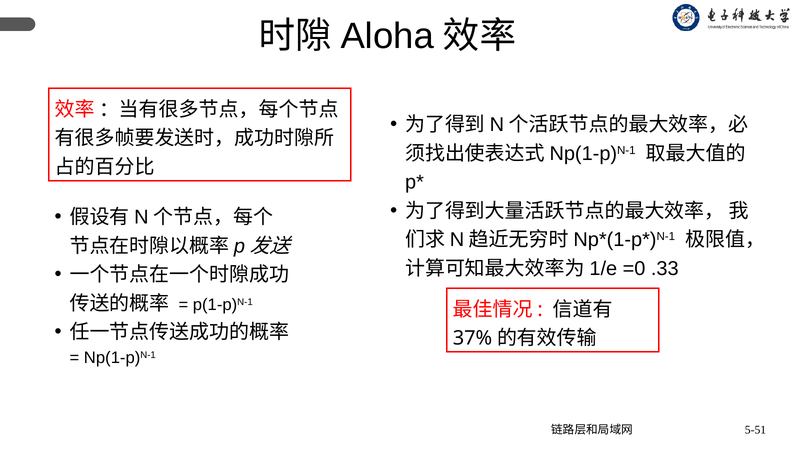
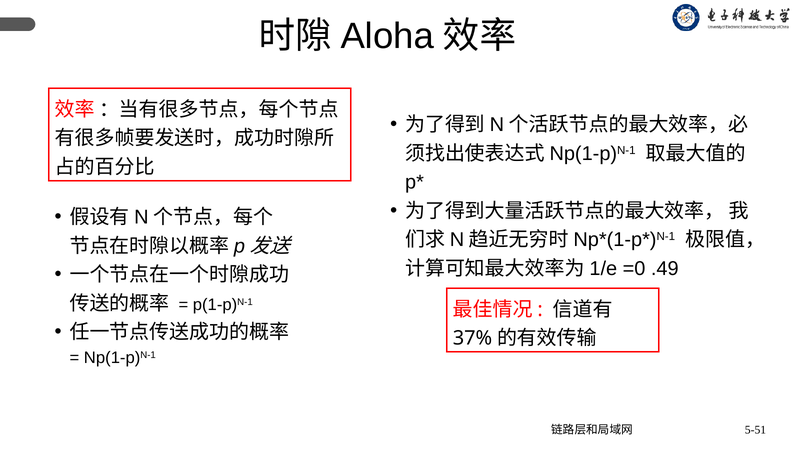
.33: .33 -> .49
